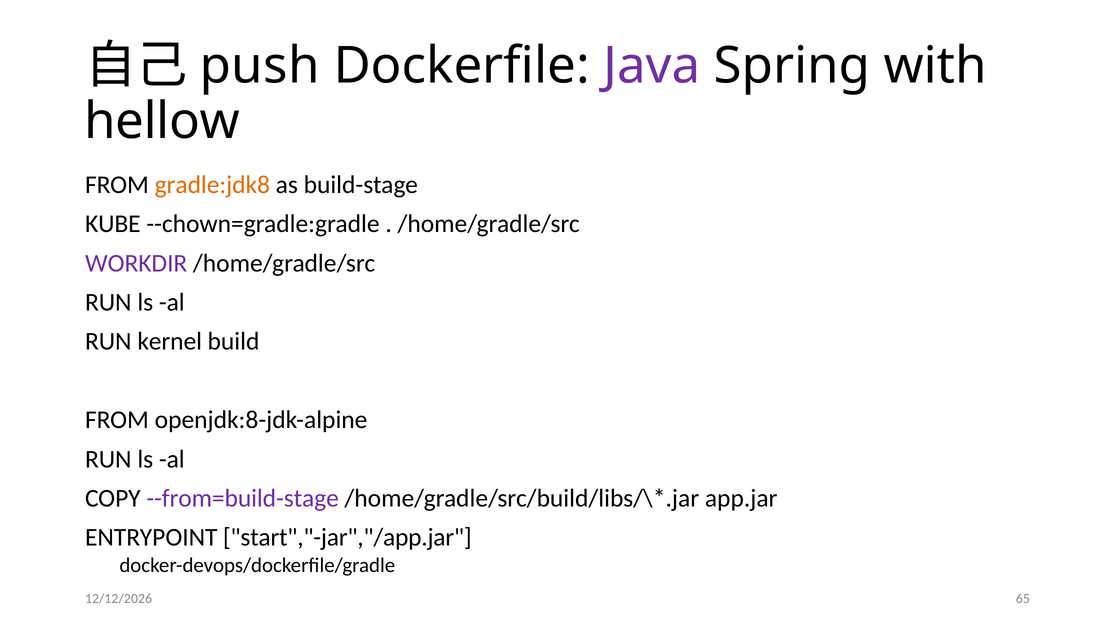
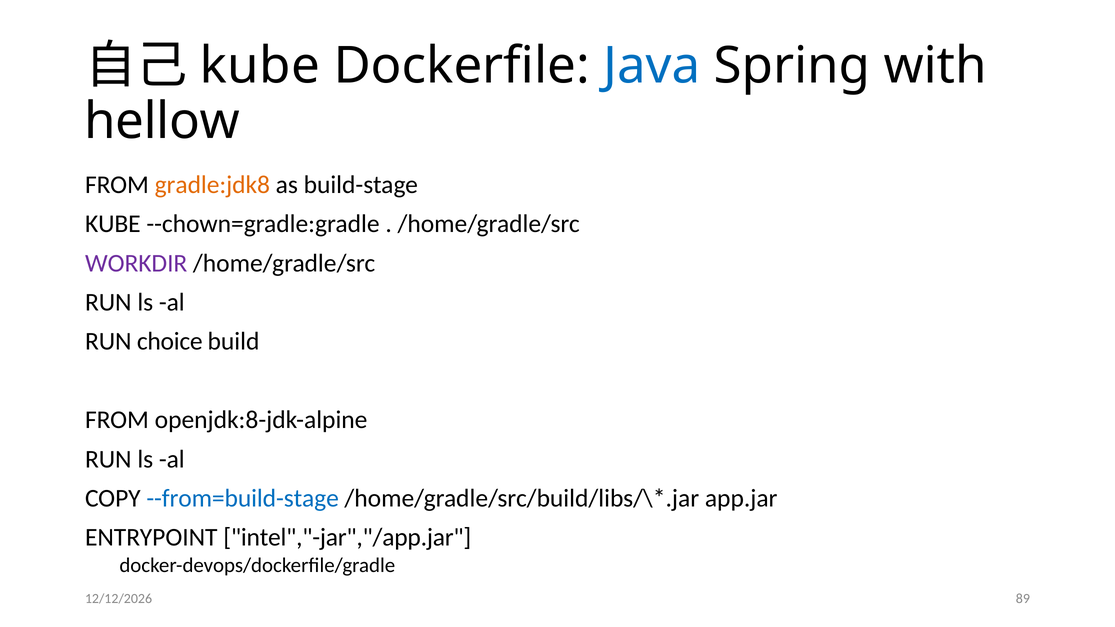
push at (260, 66): push -> kube
Java colour: purple -> blue
kernel: kernel -> choice
--from=build-stage colour: purple -> blue
start","-jar","/app.jar: start","-jar","/app.jar -> intel","-jar","/app.jar
65: 65 -> 89
